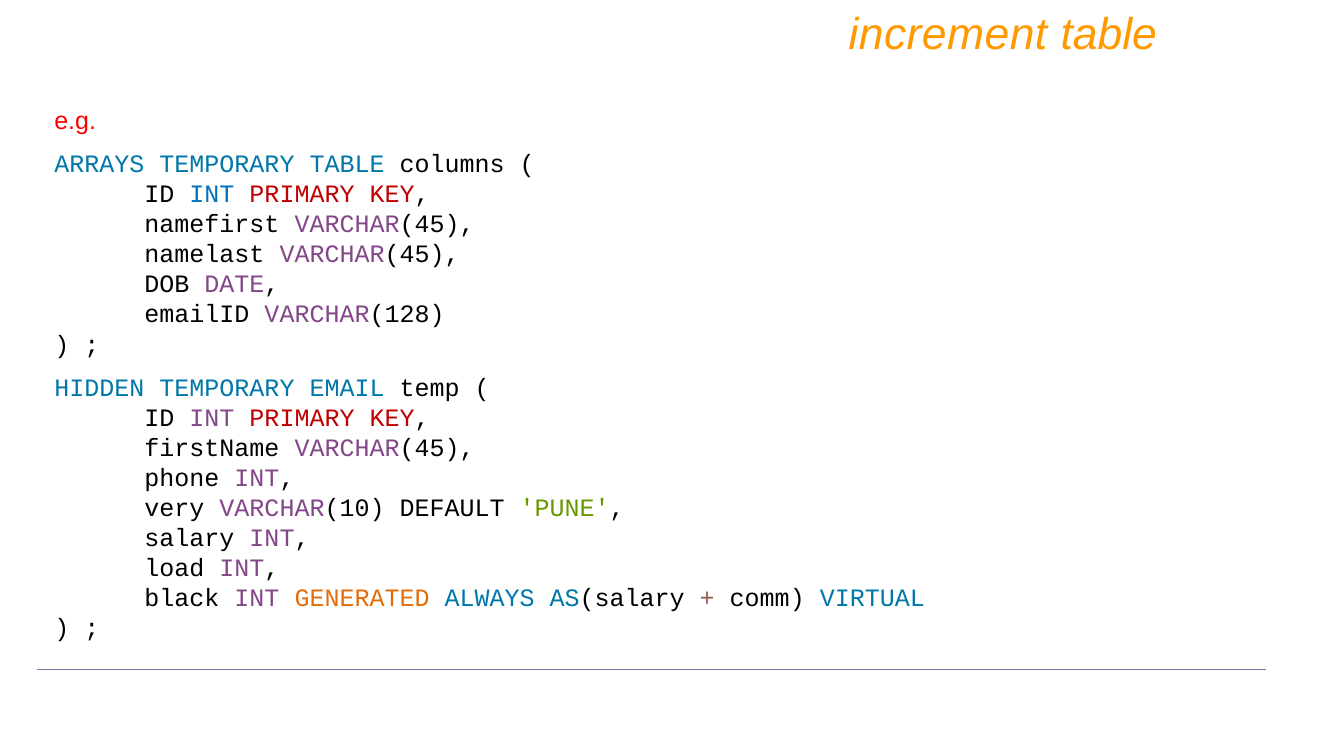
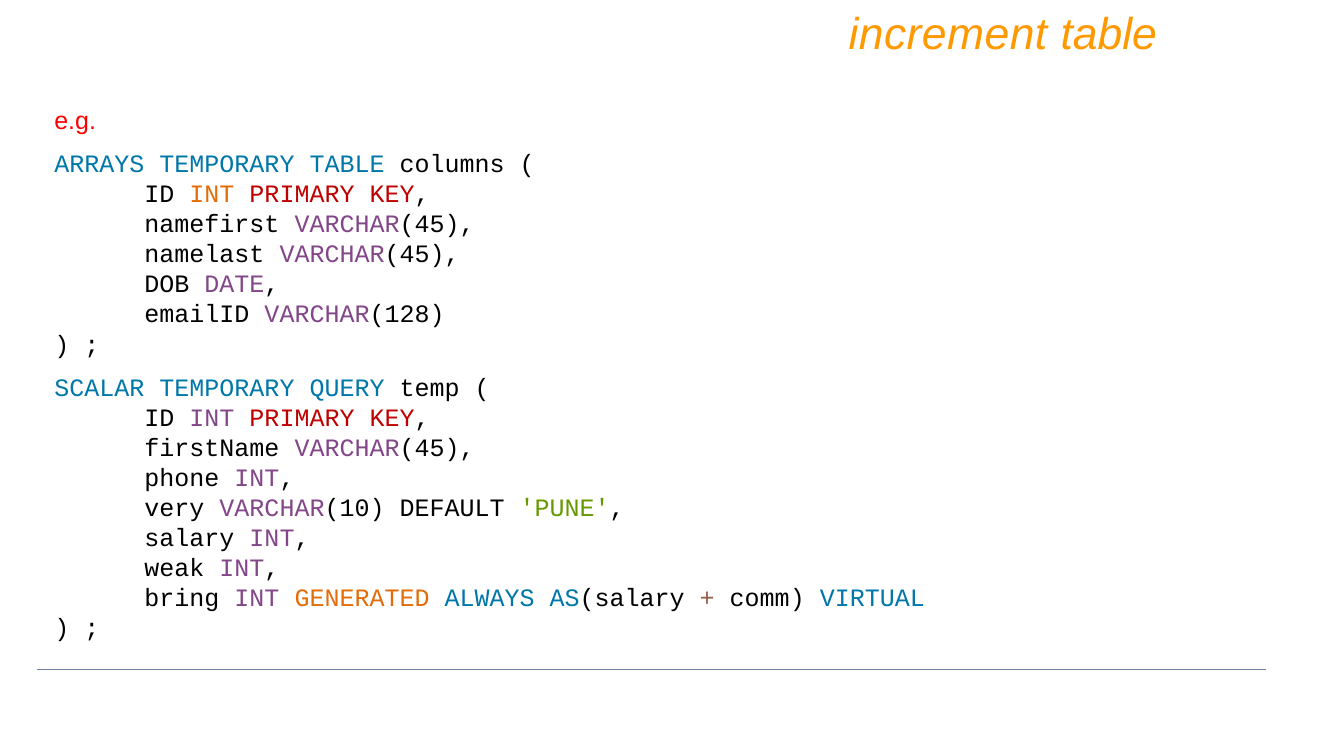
INT at (212, 194) colour: blue -> orange
HIDDEN: HIDDEN -> SCALAR
EMAIL: EMAIL -> QUERY
load: load -> weak
black: black -> bring
